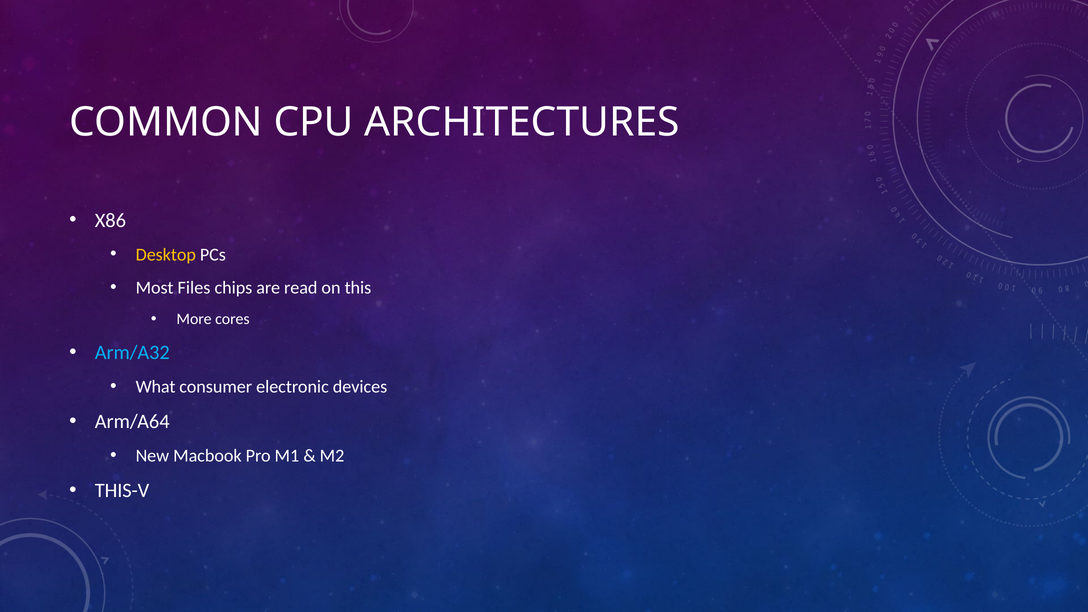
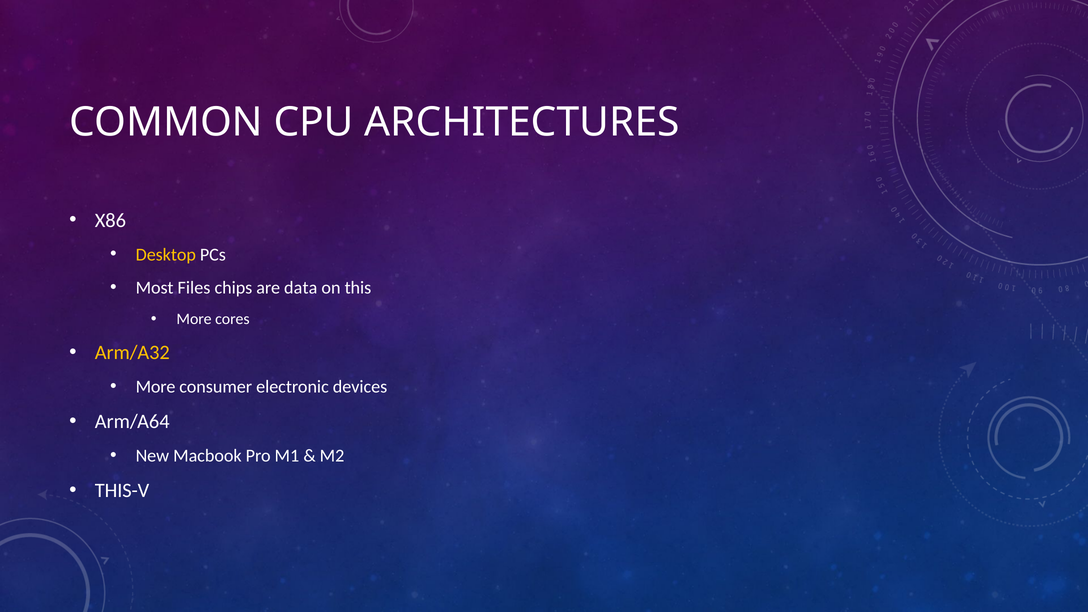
read: read -> data
Arm/A32 colour: light blue -> yellow
What at (156, 387): What -> More
